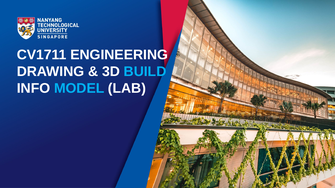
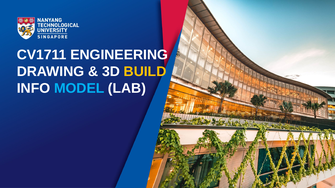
BUILD colour: light blue -> yellow
